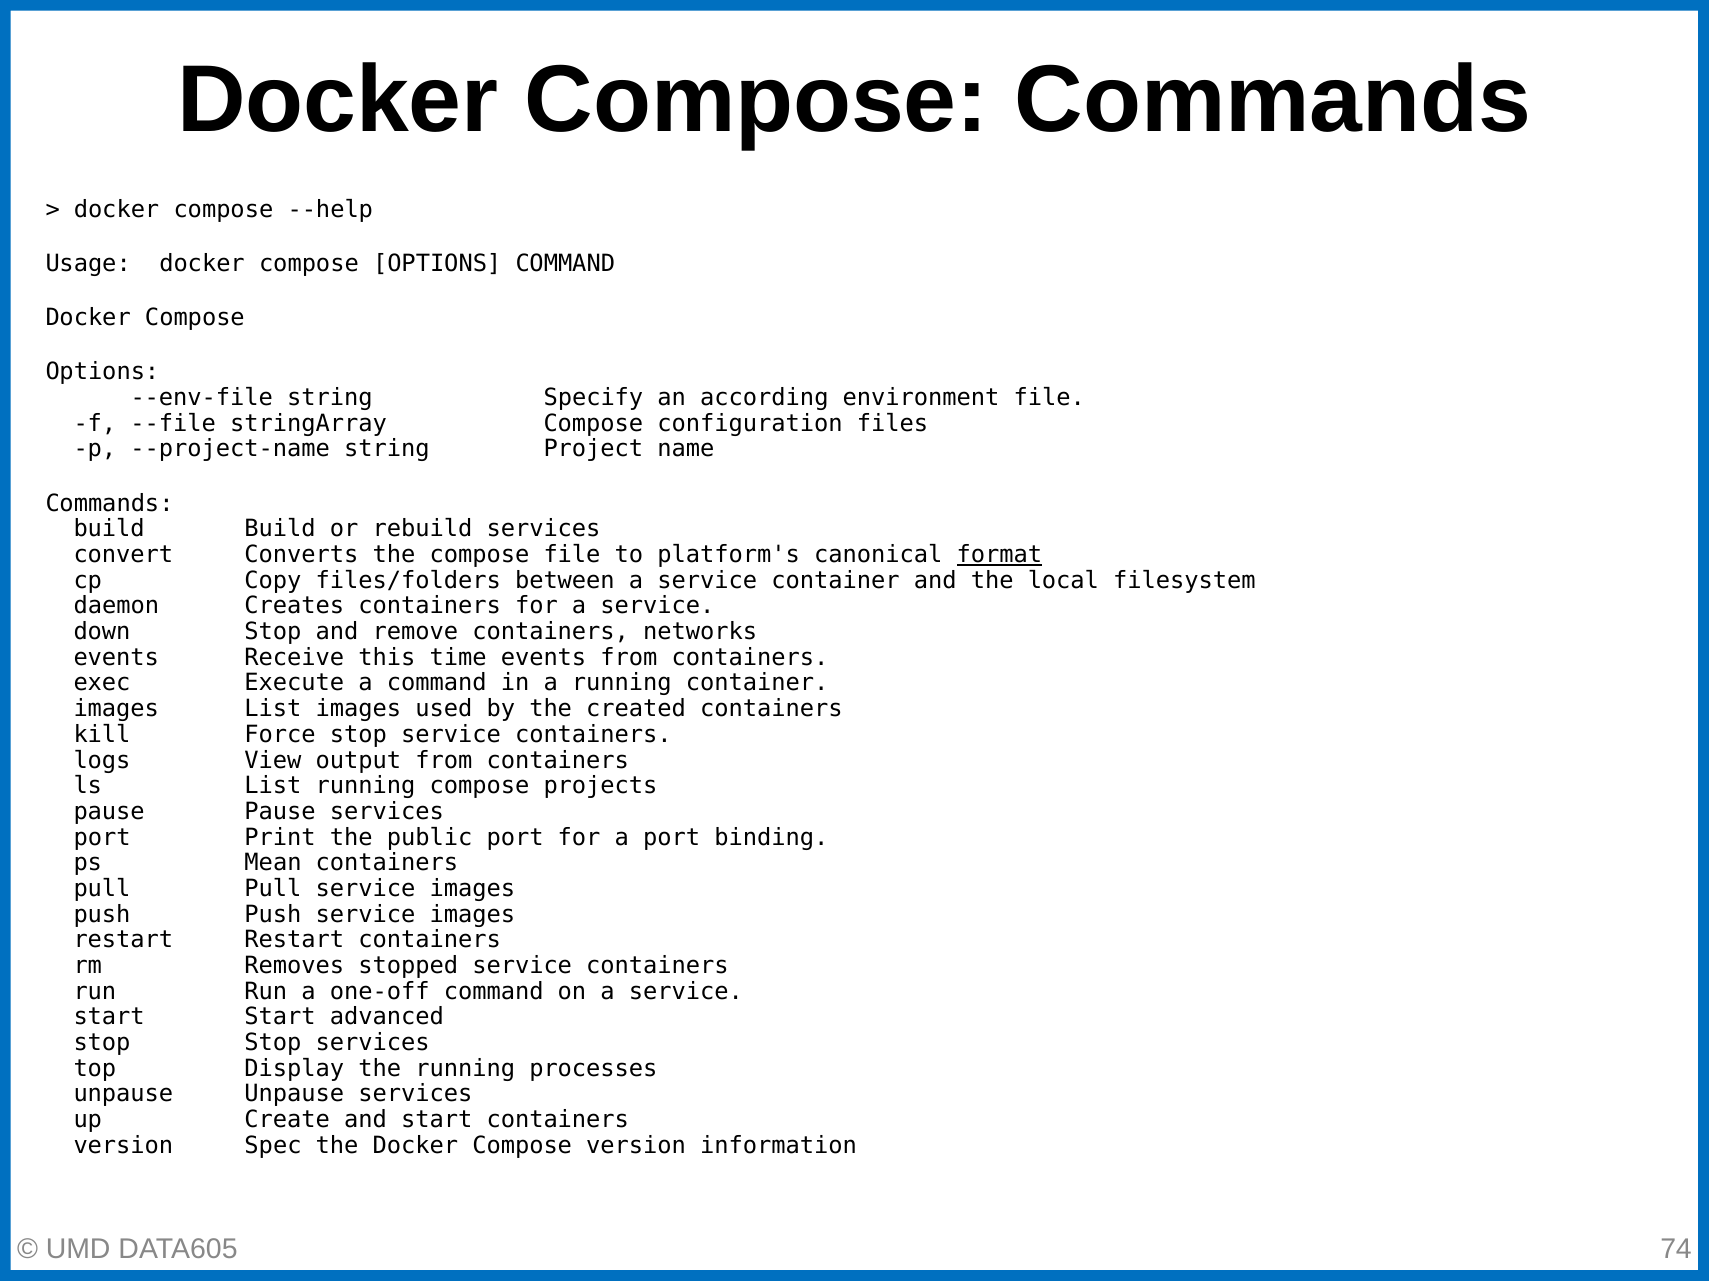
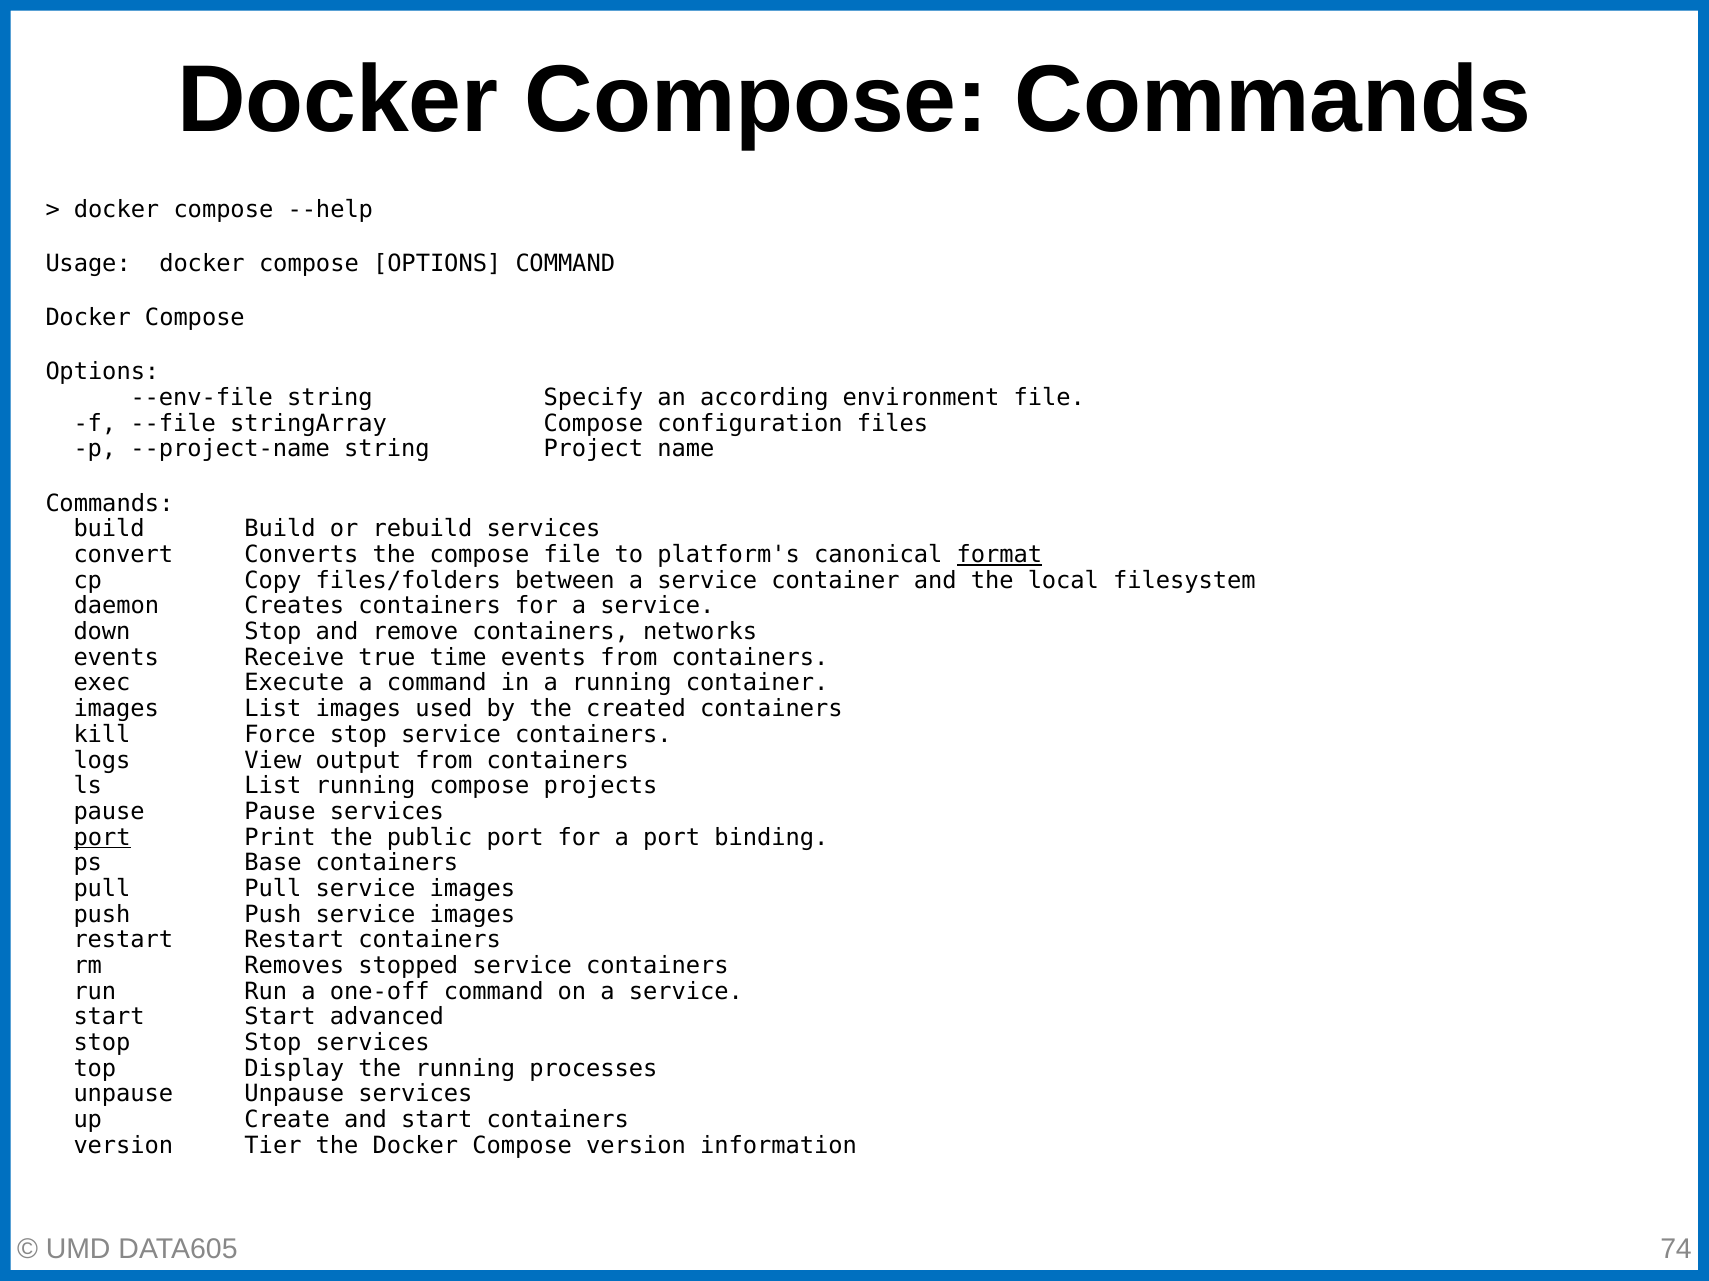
this: this -> true
port at (102, 838) underline: none -> present
Mean: Mean -> Base
Spec: Spec -> Tier
